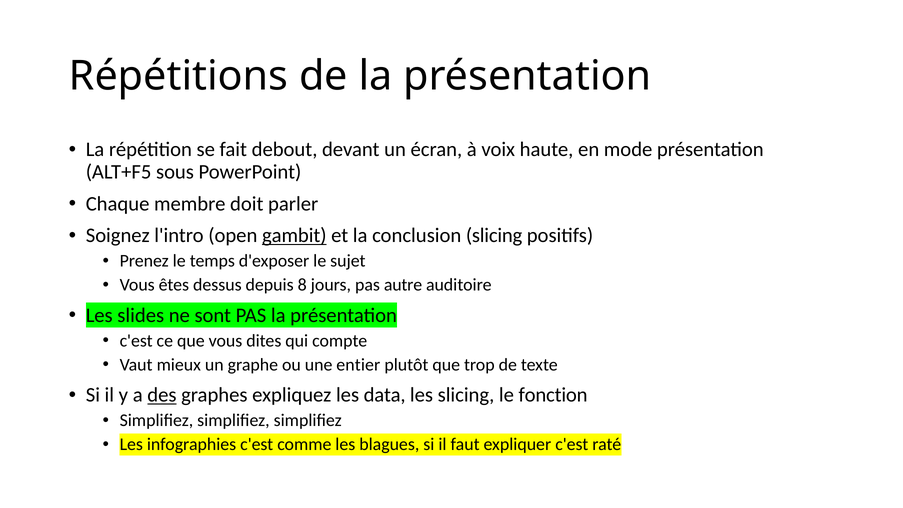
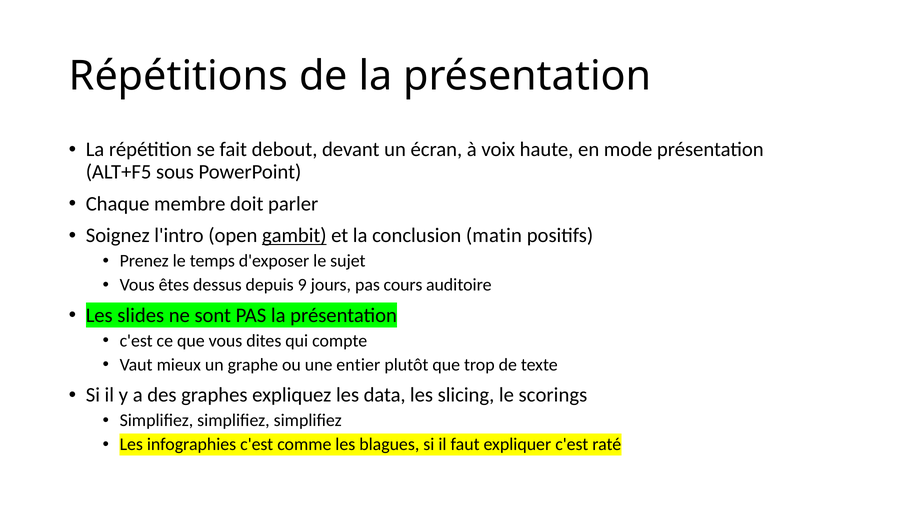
conclusion slicing: slicing -> matin
8: 8 -> 9
autre: autre -> cours
des underline: present -> none
fonction: fonction -> scorings
